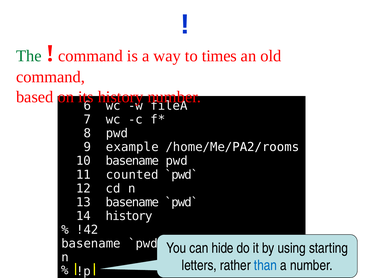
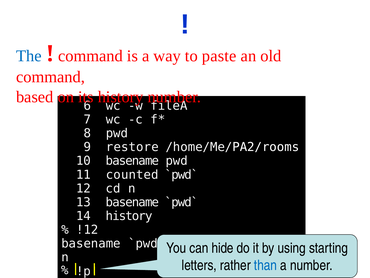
The colour: green -> blue
times: times -> paste
example: example -> restore
!42: !42 -> !12
